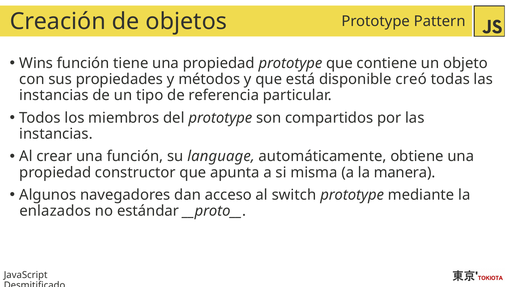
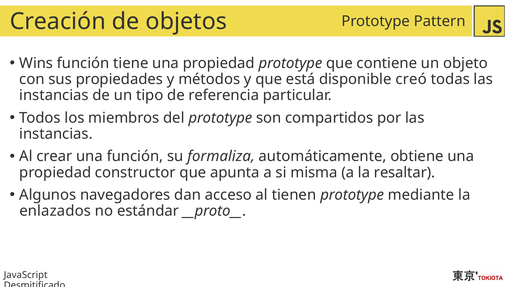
language: language -> formaliza
manera: manera -> resaltar
switch: switch -> tienen
